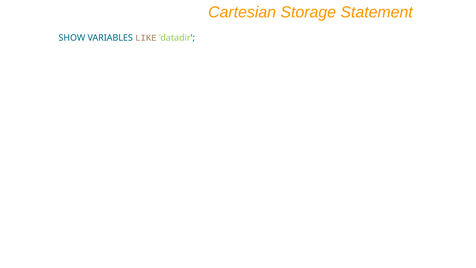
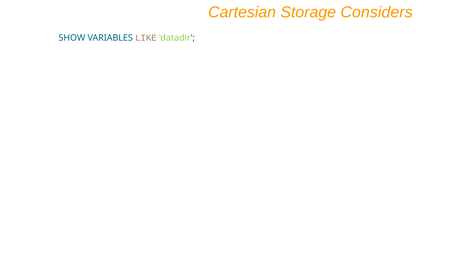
Statement: Statement -> Considers
